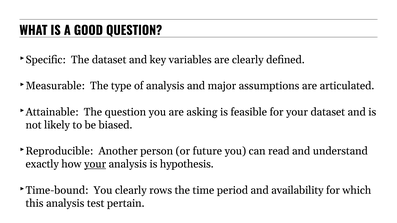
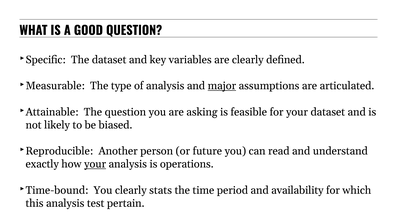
major underline: none -> present
hypothesis: hypothesis -> operations
rows: rows -> stats
